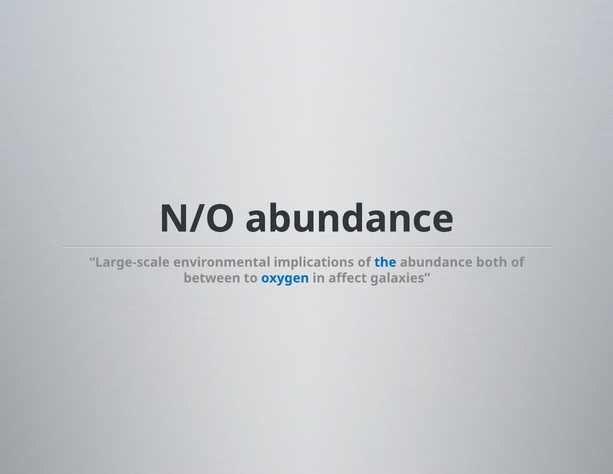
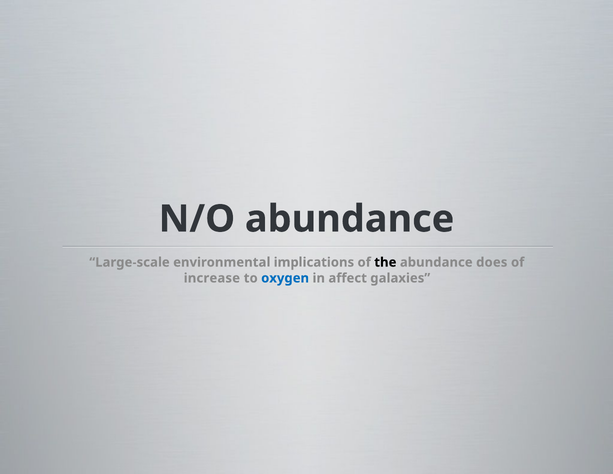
the colour: blue -> black
both: both -> does
between: between -> increase
